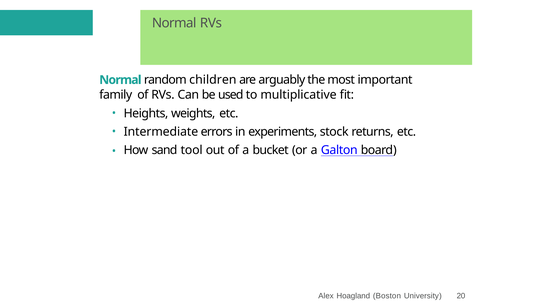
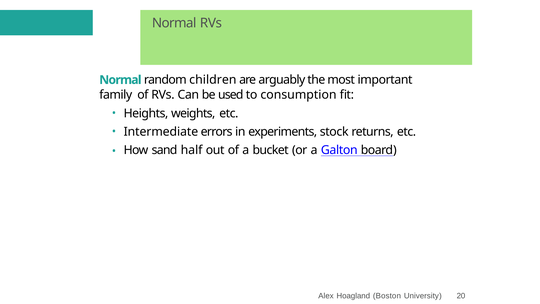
multiplicative: multiplicative -> consumption
tool: tool -> half
